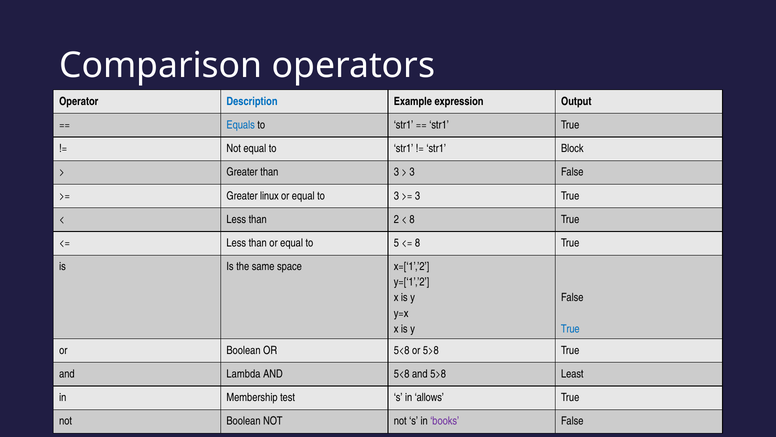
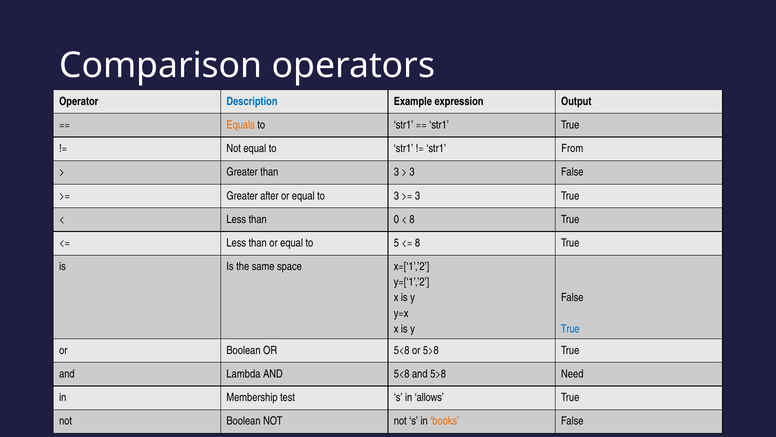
Equals colour: blue -> orange
Block: Block -> From
linux: linux -> after
2: 2 -> 0
Least: Least -> Need
books colour: purple -> orange
